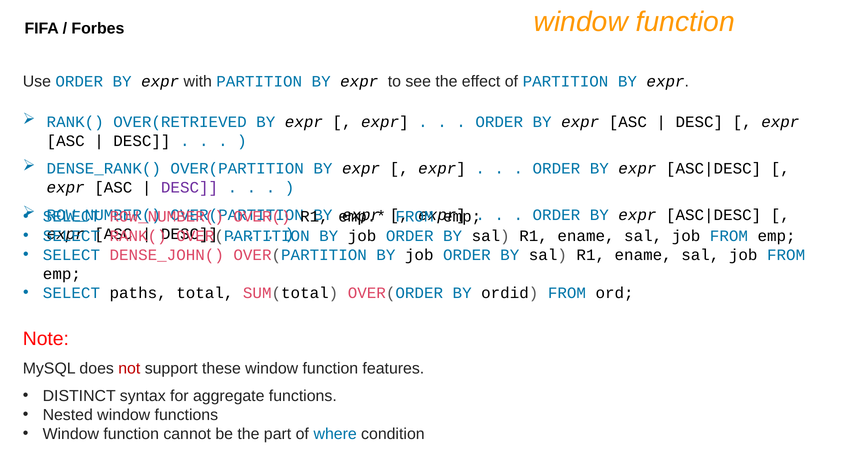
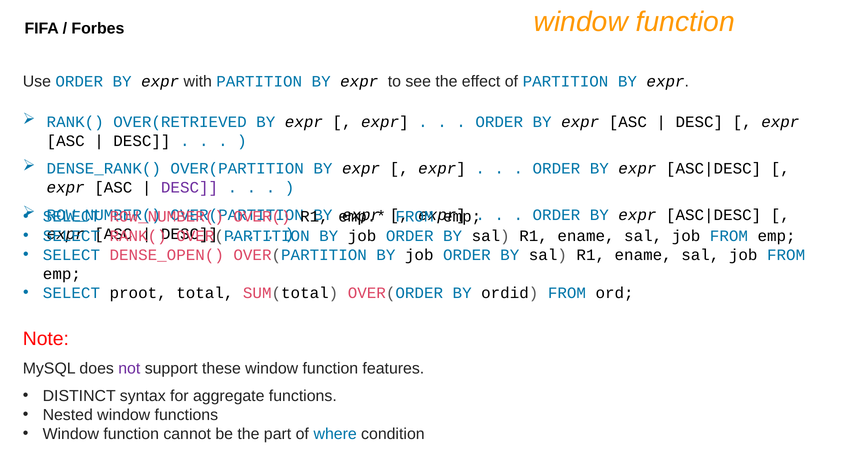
DENSE_JOHN(: DENSE_JOHN( -> DENSE_OPEN(
paths: paths -> proot
not colour: red -> purple
